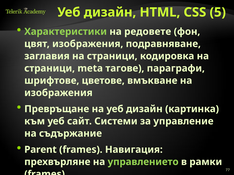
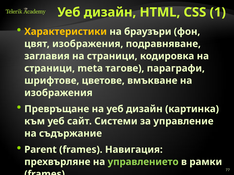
5: 5 -> 1
Характеристики colour: light green -> yellow
редовете: редовете -> браузъри
